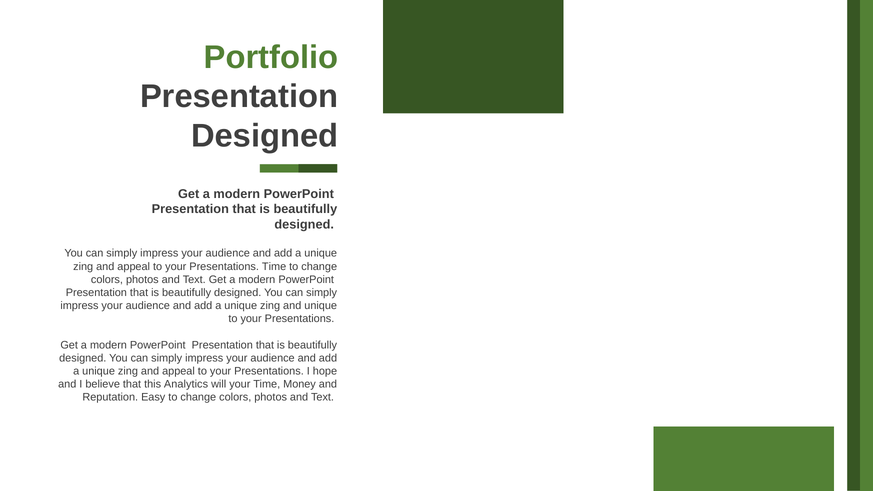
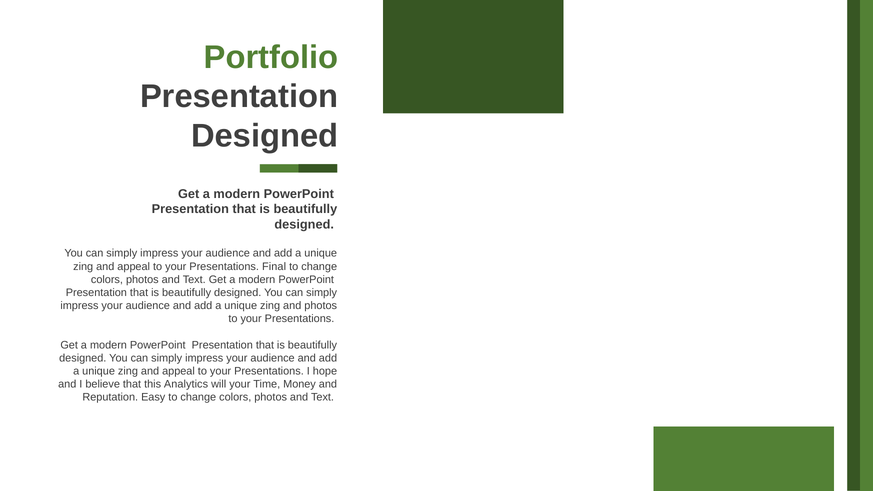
Presentations Time: Time -> Final
and unique: unique -> photos
